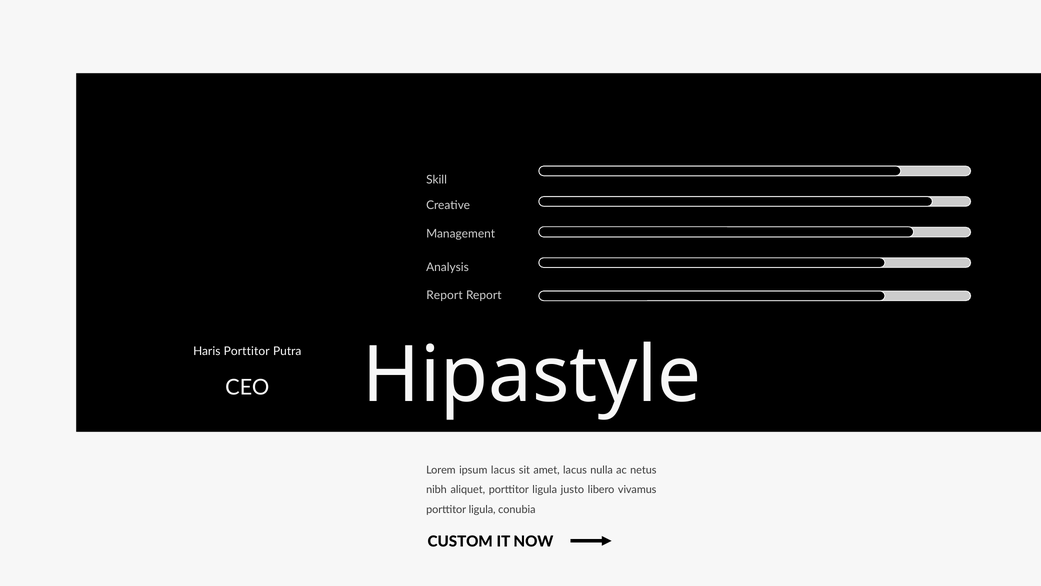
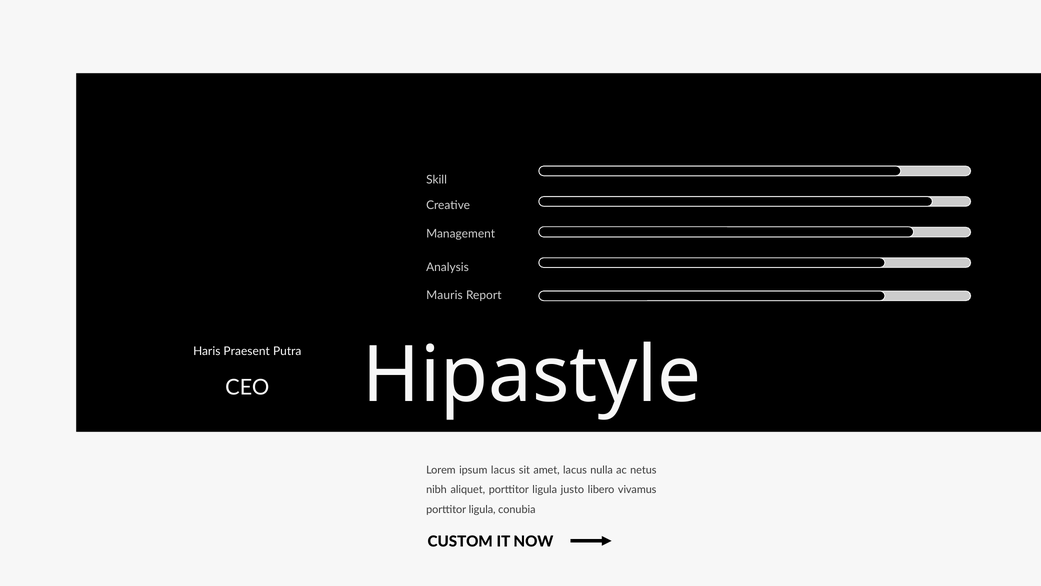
Report at (444, 295): Report -> Mauris
Haris Porttitor: Porttitor -> Praesent
